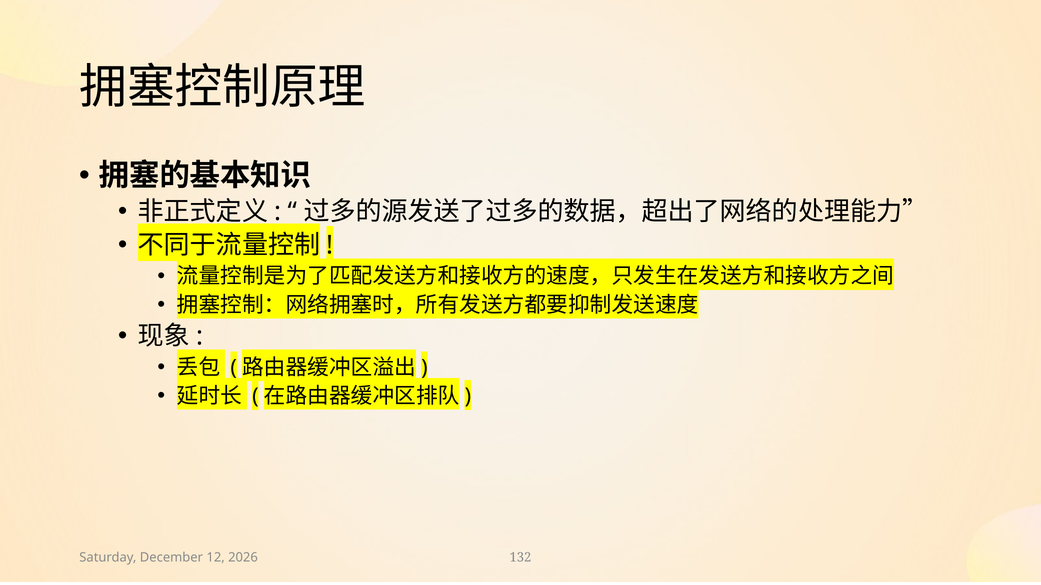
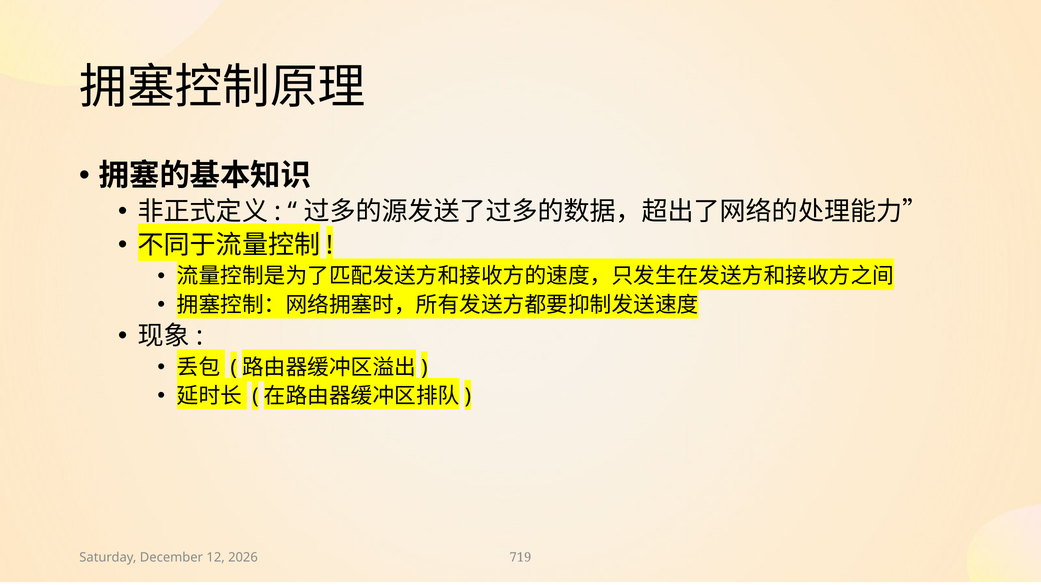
132: 132 -> 719
